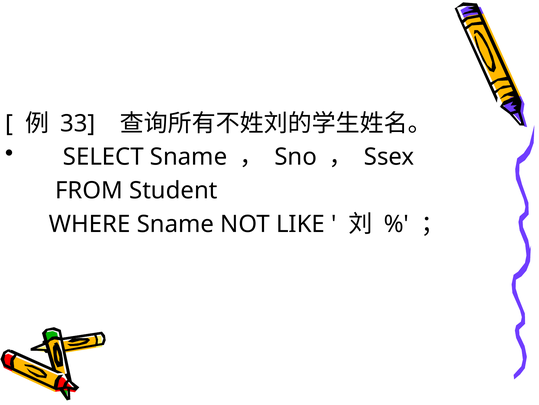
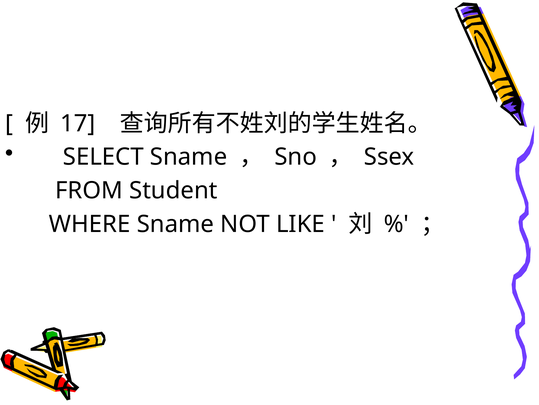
33: 33 -> 17
